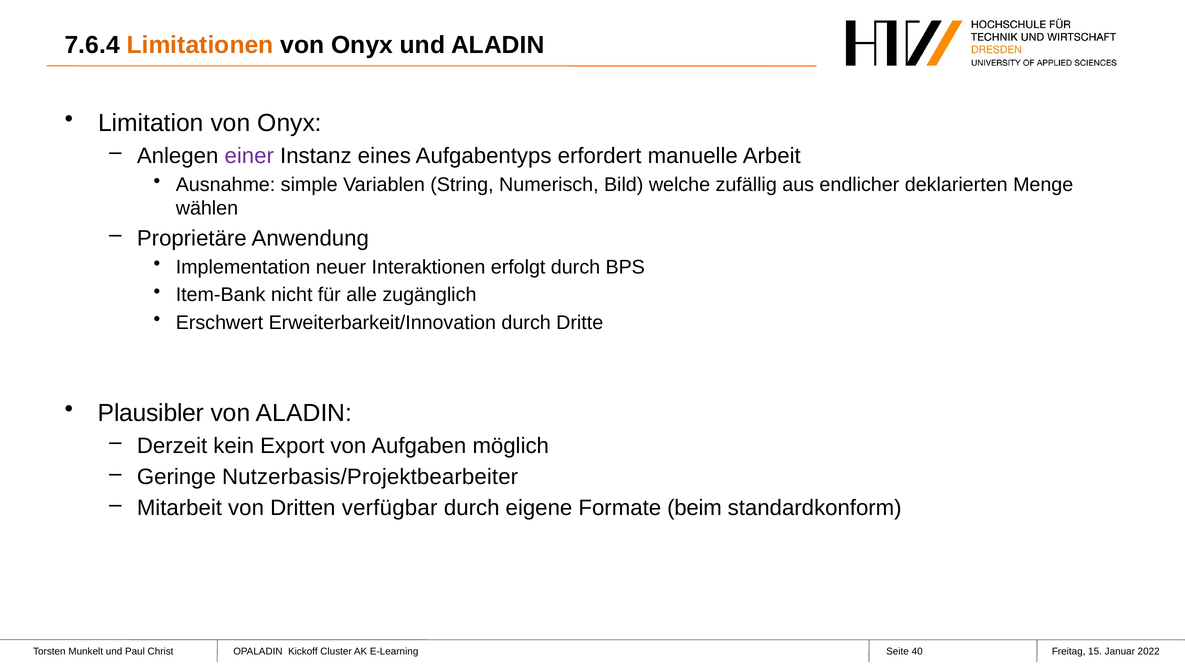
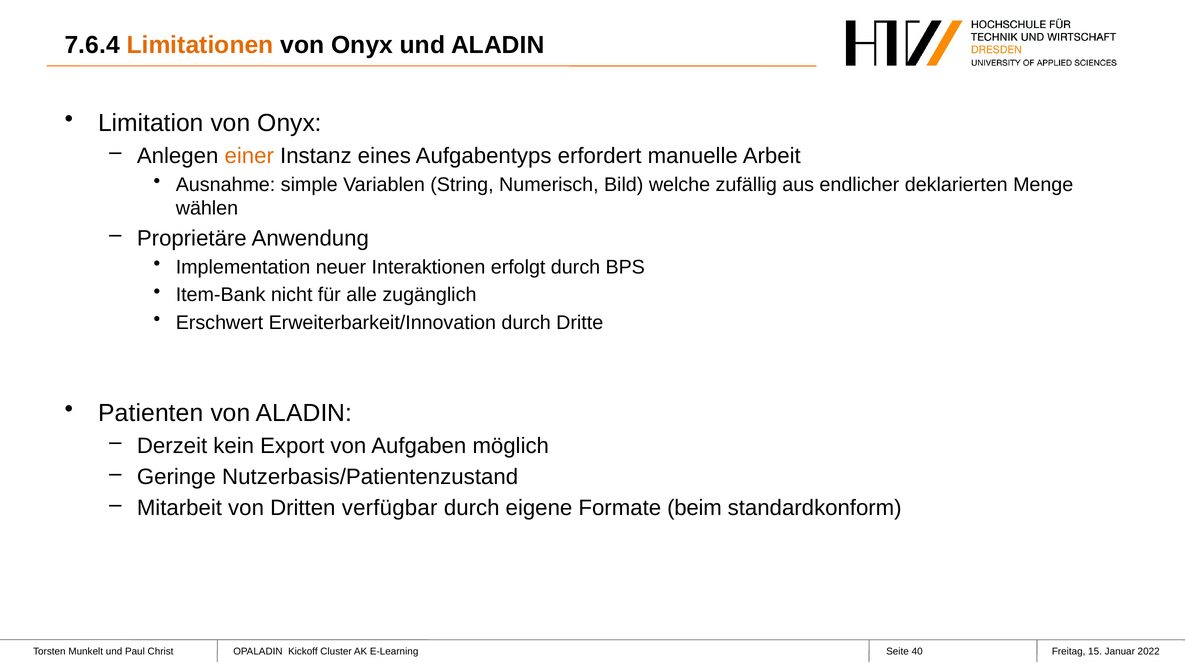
einer colour: purple -> orange
Plausibler: Plausibler -> Patienten
Nutzerbasis/Projektbearbeiter: Nutzerbasis/Projektbearbeiter -> Nutzerbasis/Patientenzustand
